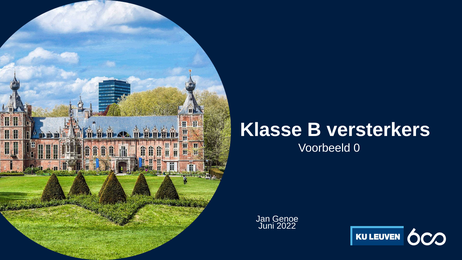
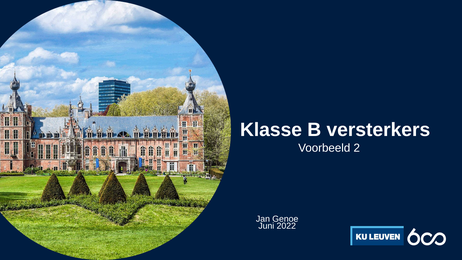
0: 0 -> 2
